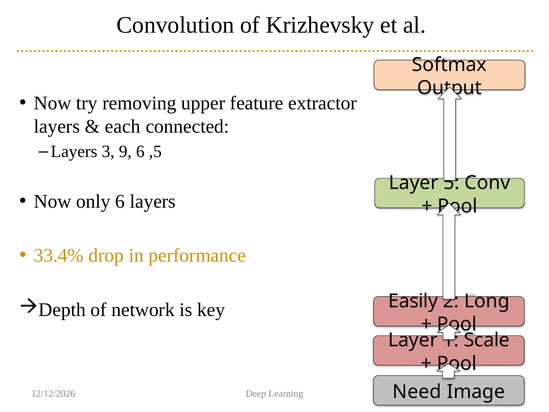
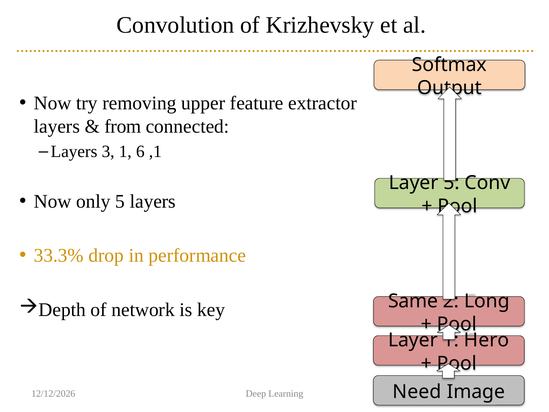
each: each -> from
3 9: 9 -> 1
,5: ,5 -> ,1
only 6: 6 -> 5
33.4%: 33.4% -> 33.3%
Easily: Easily -> Same
Scale: Scale -> Hero
